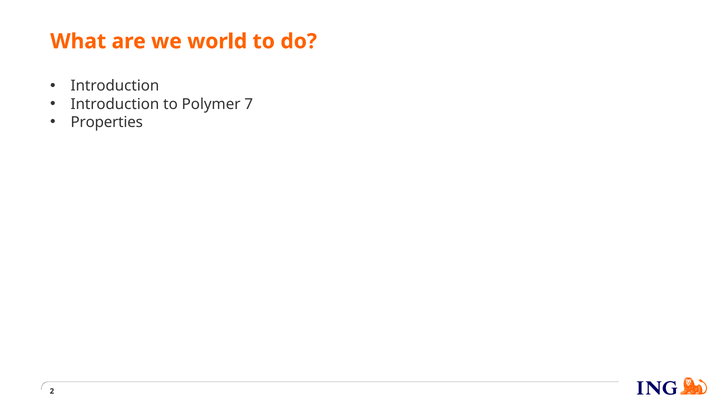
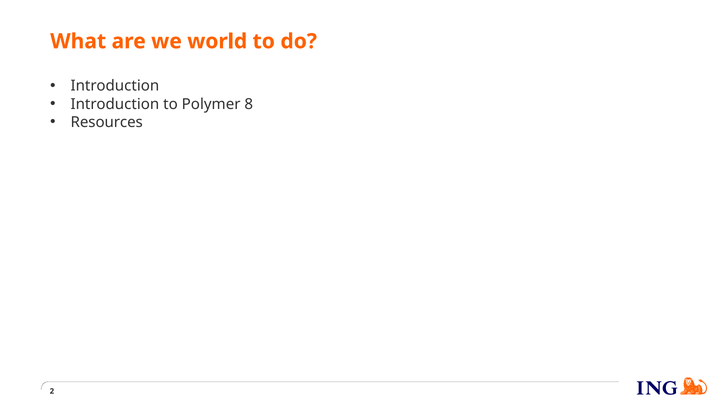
7: 7 -> 8
Properties: Properties -> Resources
